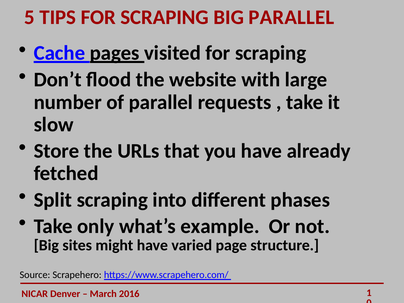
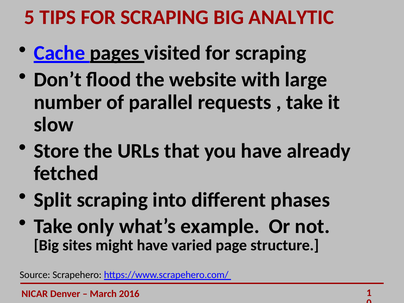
BIG PARALLEL: PARALLEL -> ANALYTIC
